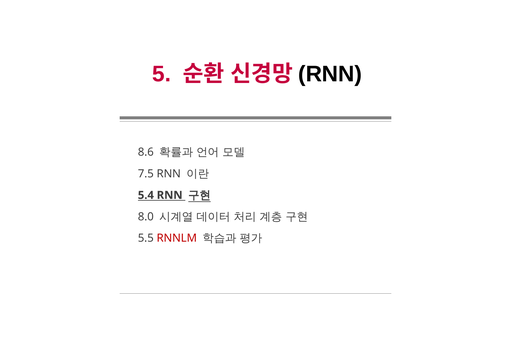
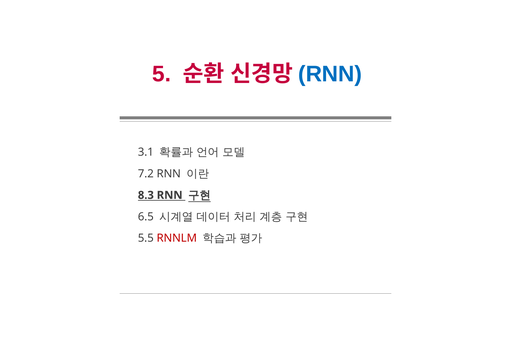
RNN at (330, 74) colour: black -> blue
8.6: 8.6 -> 3.1
7.5: 7.5 -> 7.2
5.4: 5.4 -> 8.3
8.0: 8.0 -> 6.5
